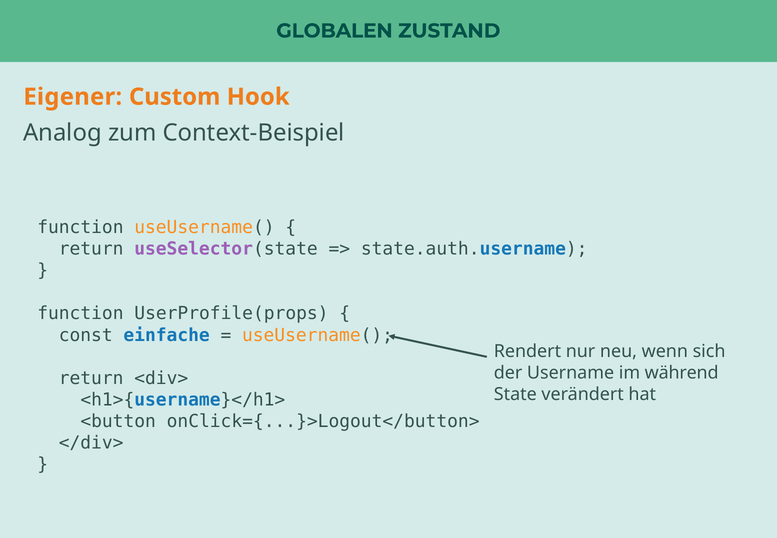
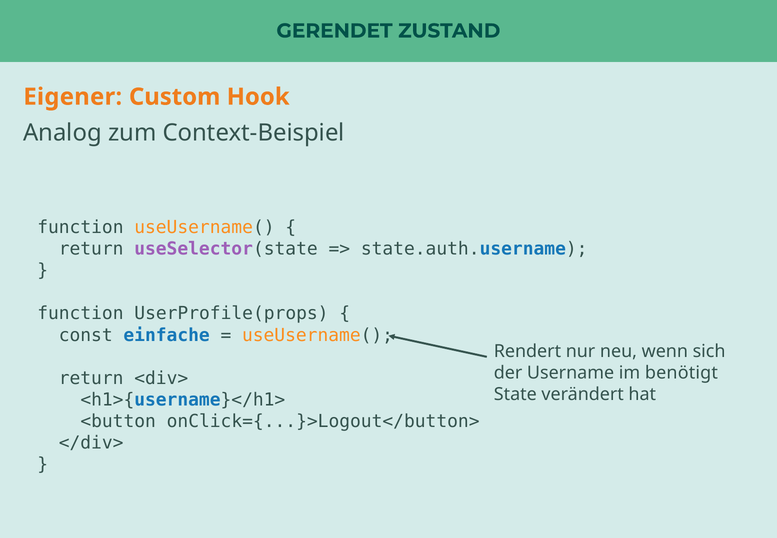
GLOBALEN: GLOBALEN -> GERENDET
während: während -> benötigt
